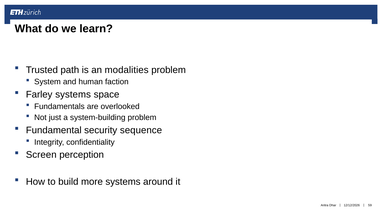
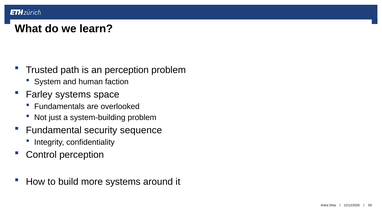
an modalities: modalities -> perception
Screen: Screen -> Control
